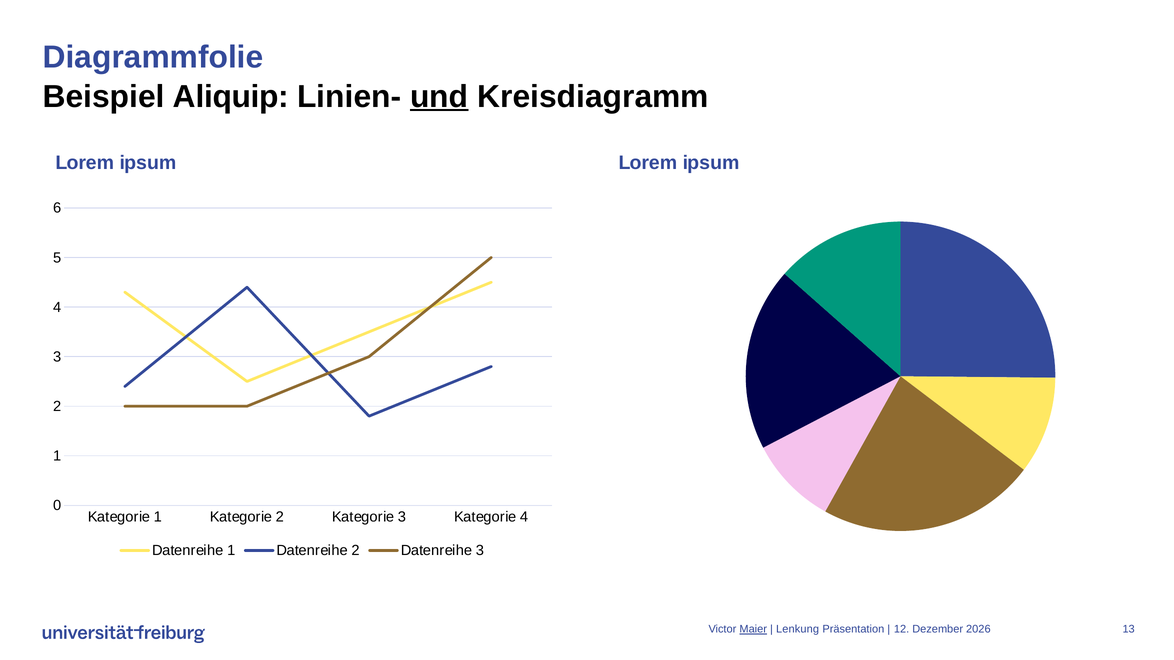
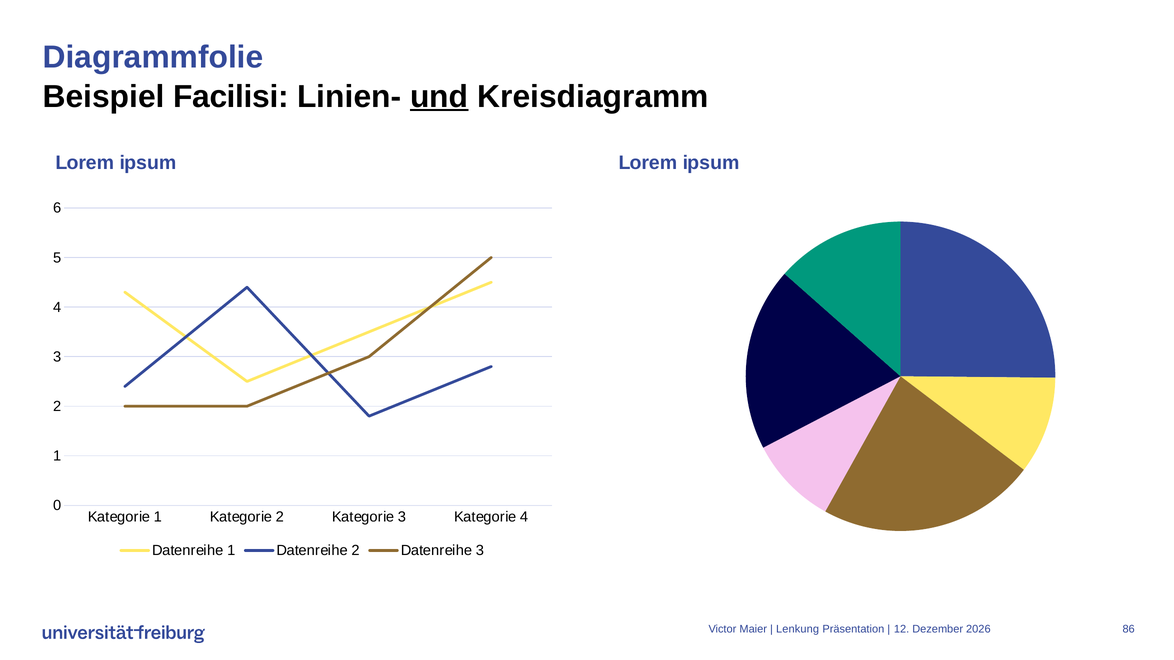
Aliquip: Aliquip -> Facilisi
Maier underline: present -> none
13: 13 -> 86
